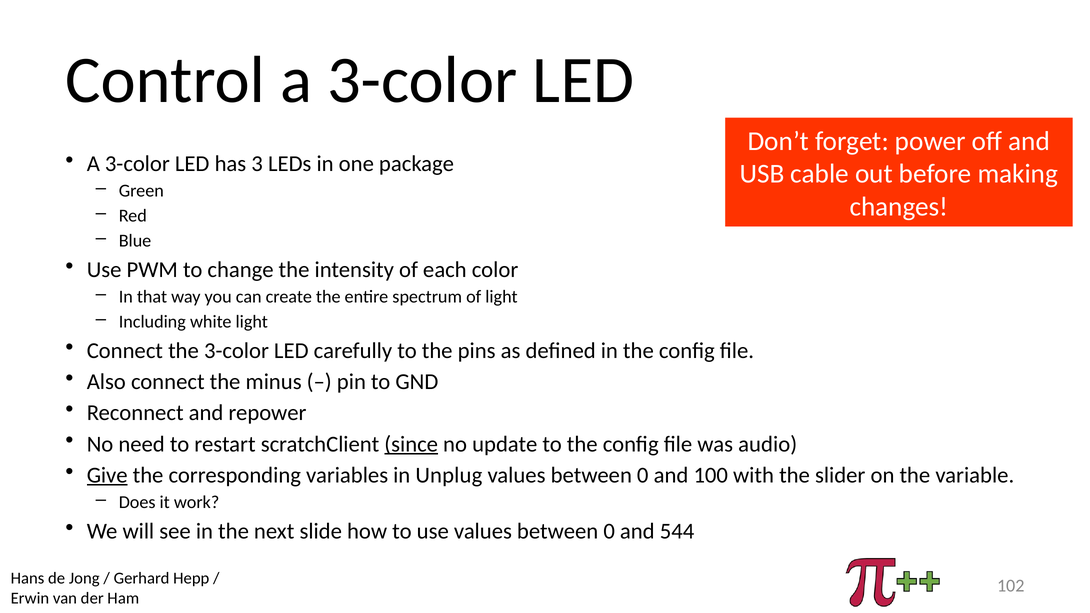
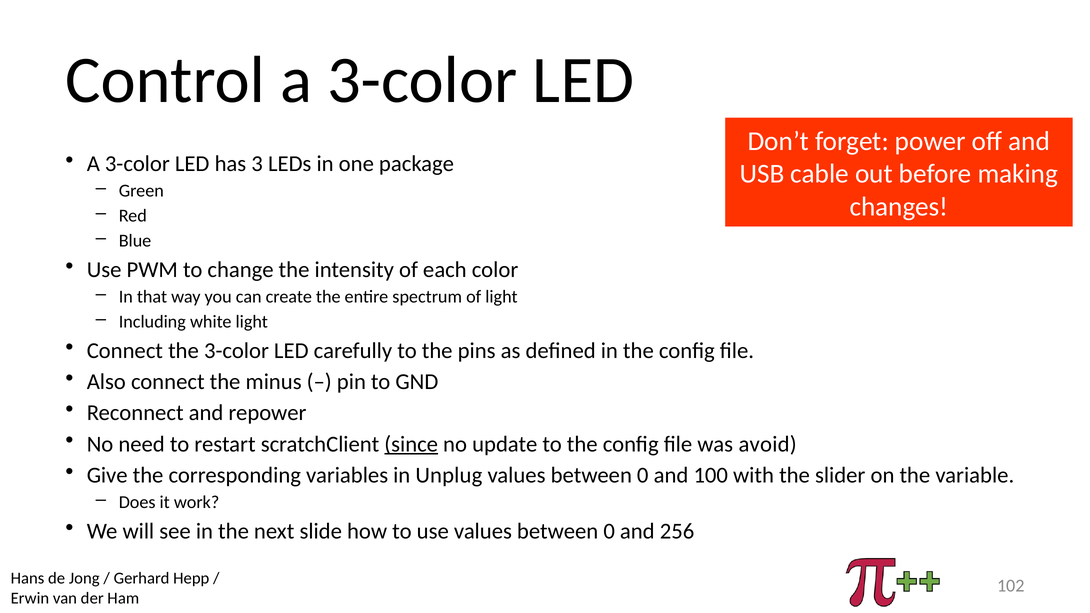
audio: audio -> avoid
Give underline: present -> none
544: 544 -> 256
